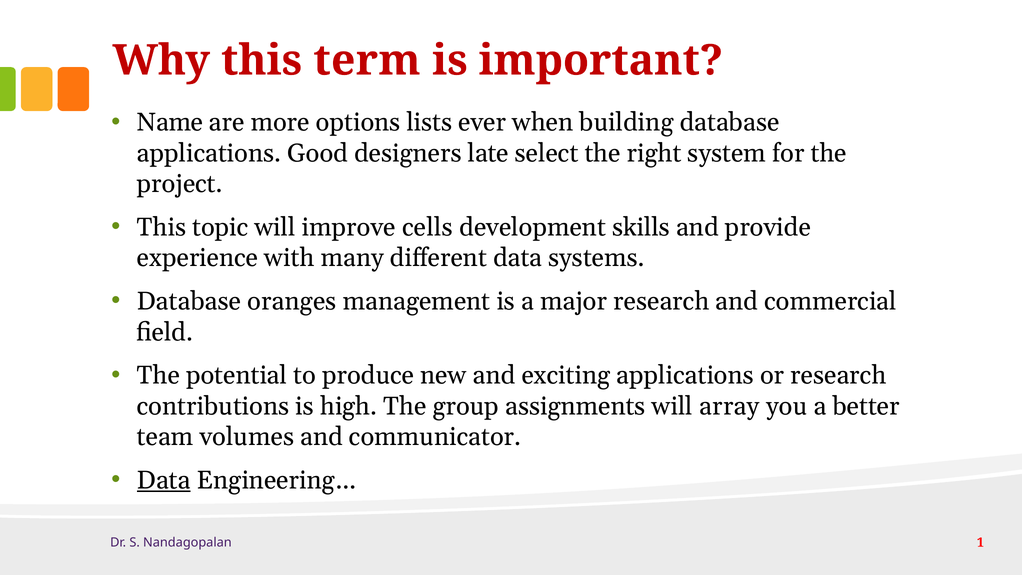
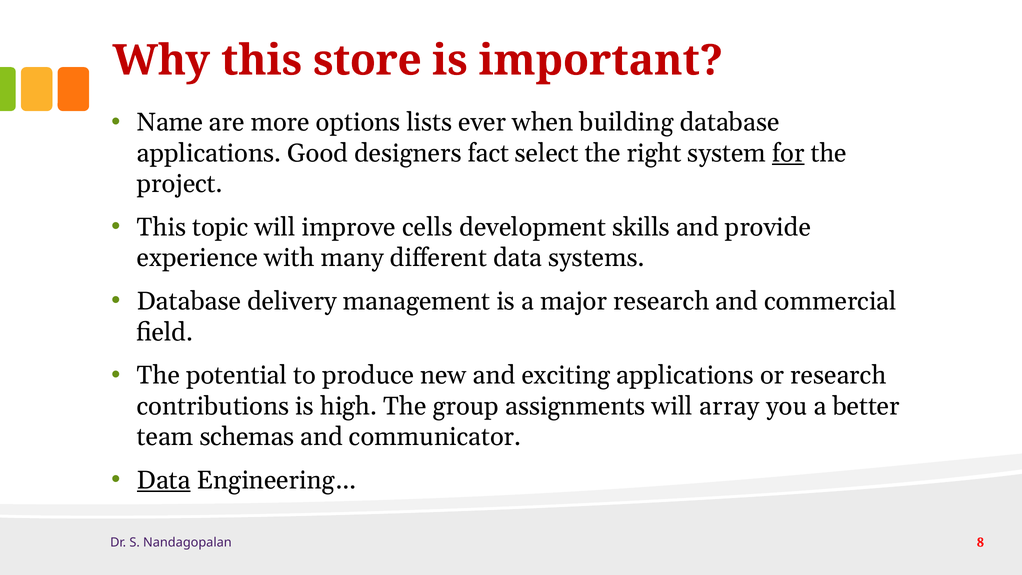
term: term -> store
late: late -> fact
for underline: none -> present
oranges: oranges -> delivery
volumes: volumes -> schemas
1: 1 -> 8
